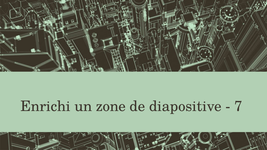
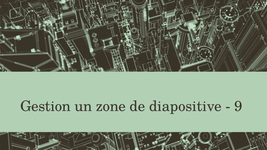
Enrichi: Enrichi -> Gestion
7: 7 -> 9
